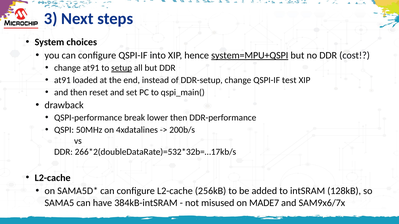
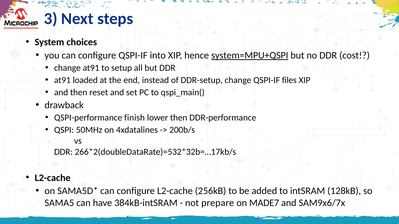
setup underline: present -> none
test: test -> files
break: break -> finish
misused: misused -> prepare
